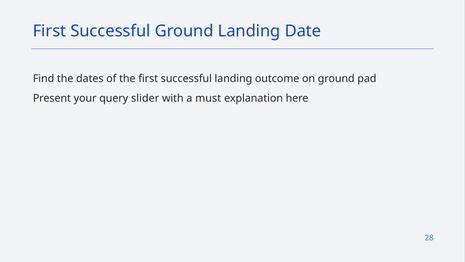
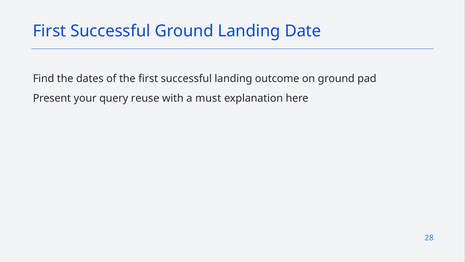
slider: slider -> reuse
